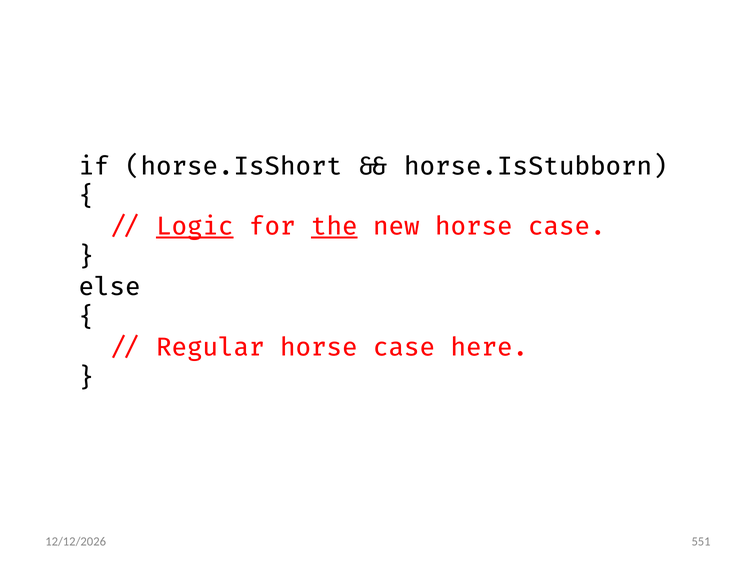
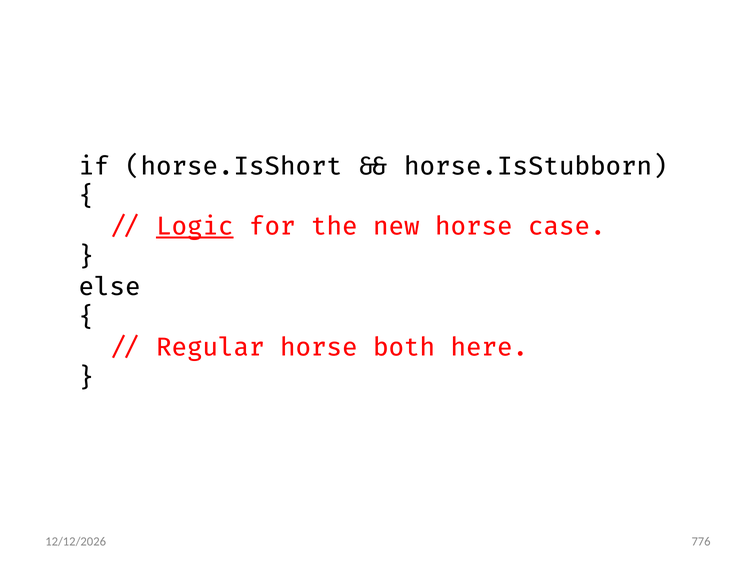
the underline: present -> none
Regular horse case: case -> both
551: 551 -> 776
